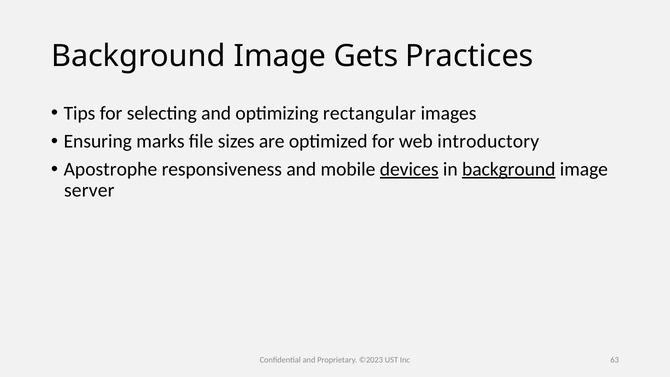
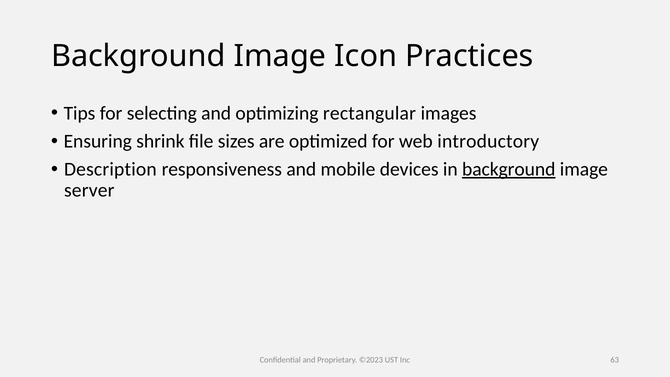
Gets: Gets -> Icon
marks: marks -> shrink
Apostrophe: Apostrophe -> Description
devices underline: present -> none
